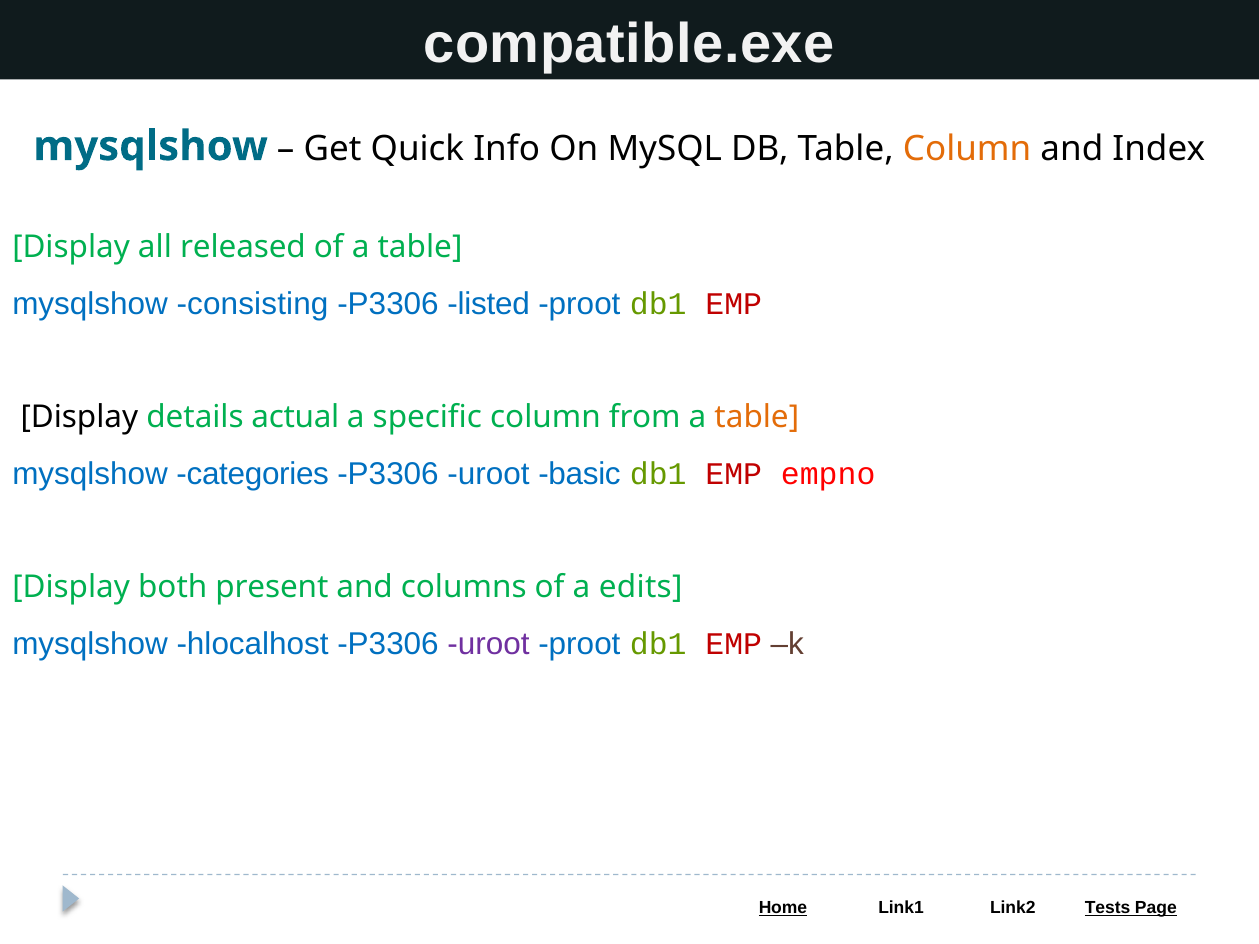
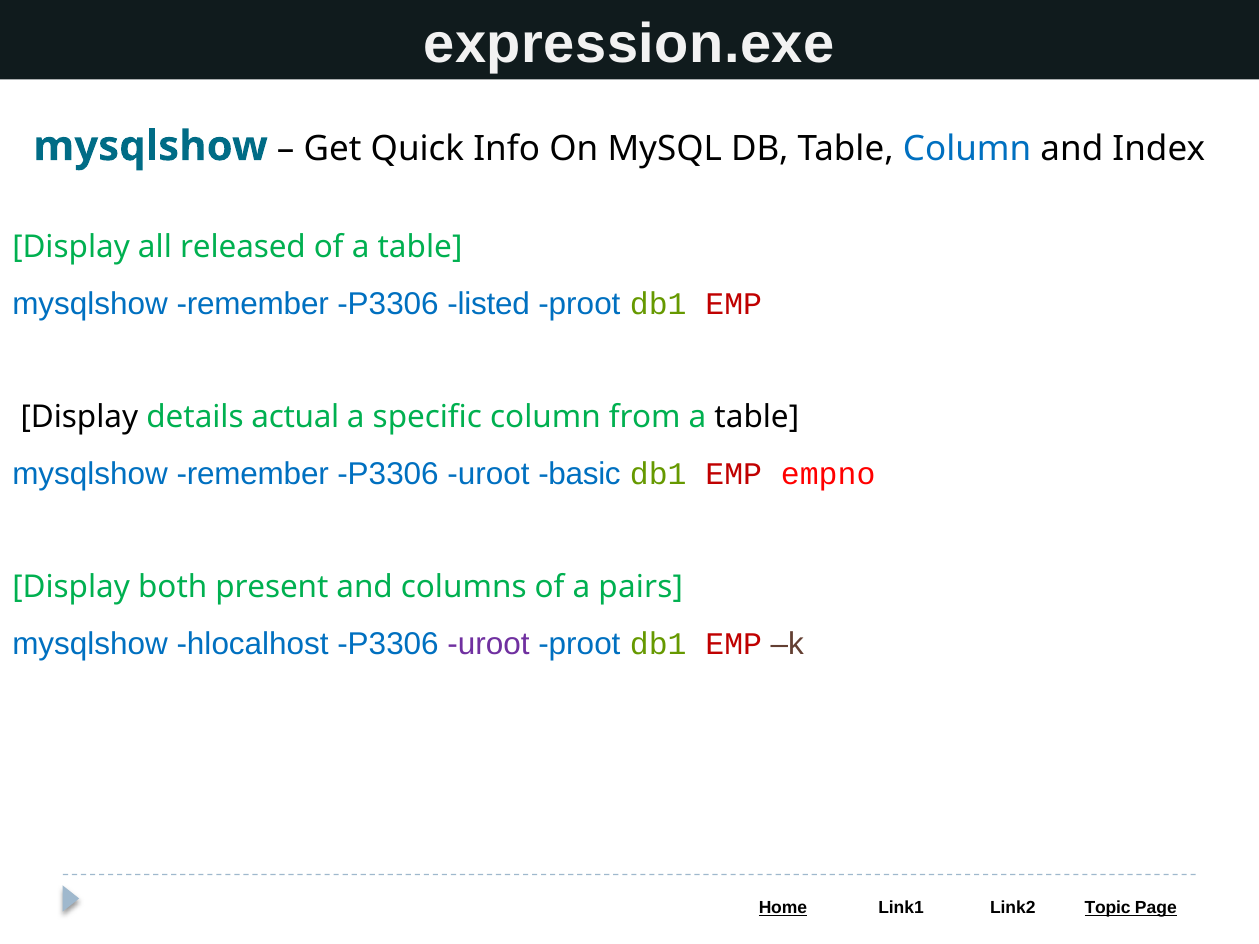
compatible.exe: compatible.exe -> expression.exe
Column at (967, 149) colour: orange -> blue
consisting at (252, 304): consisting -> remember
table at (757, 417) colour: orange -> black
categories at (253, 474): categories -> remember
edits: edits -> pairs
Tests: Tests -> Topic
